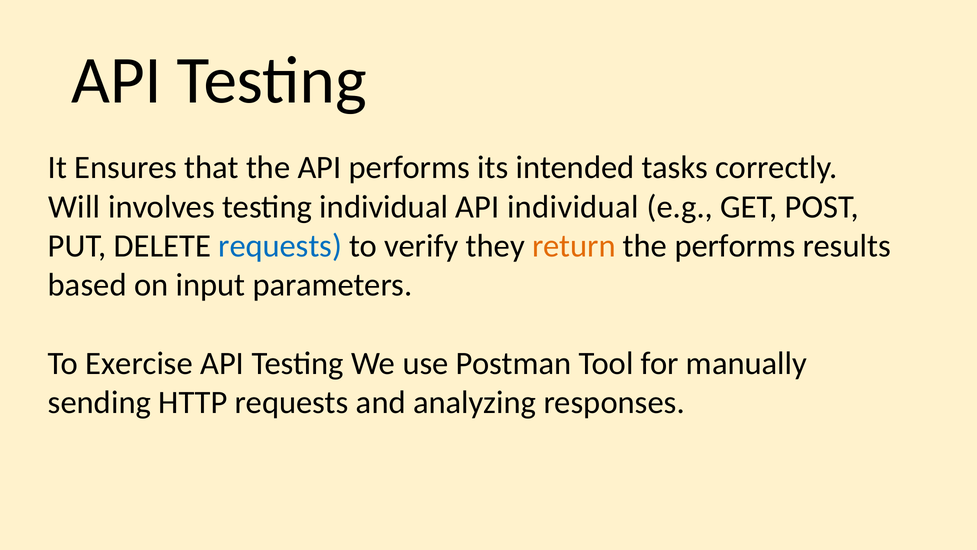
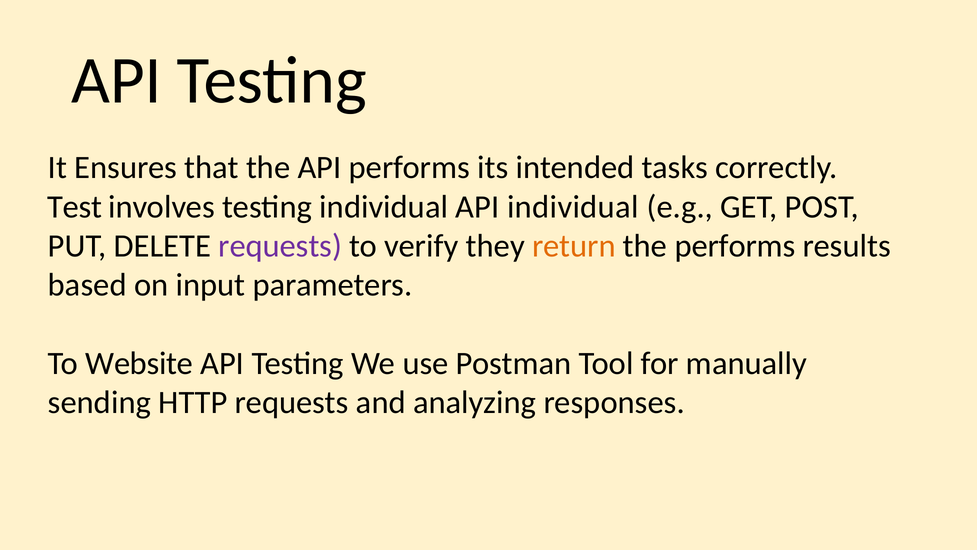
Will: Will -> Test
requests at (280, 246) colour: blue -> purple
Exercise: Exercise -> Website
